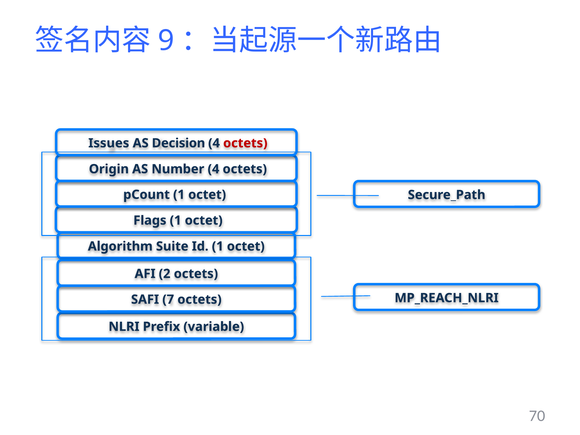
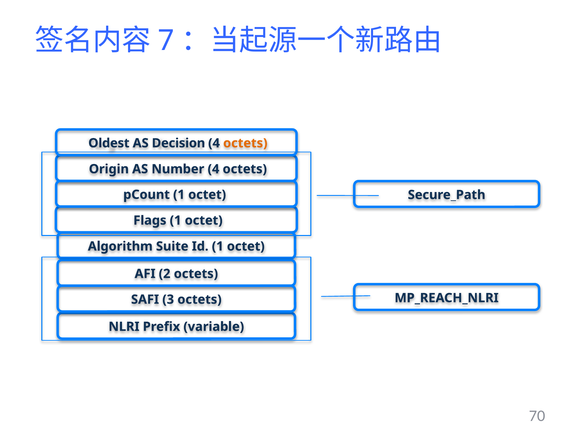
9: 9 -> 7
Issues: Issues -> Oldest
octets at (245, 143) colour: red -> orange
7: 7 -> 3
